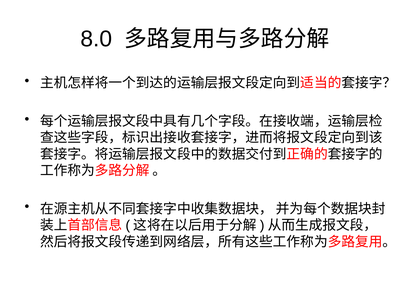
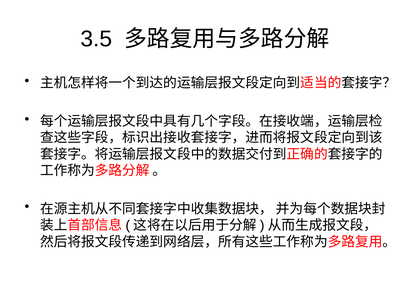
8.0: 8.0 -> 3.5
